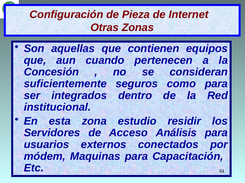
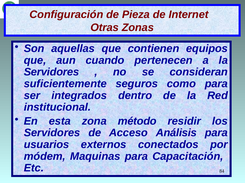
Concesión at (51, 72): Concesión -> Servidores
estudio: estudio -> método
